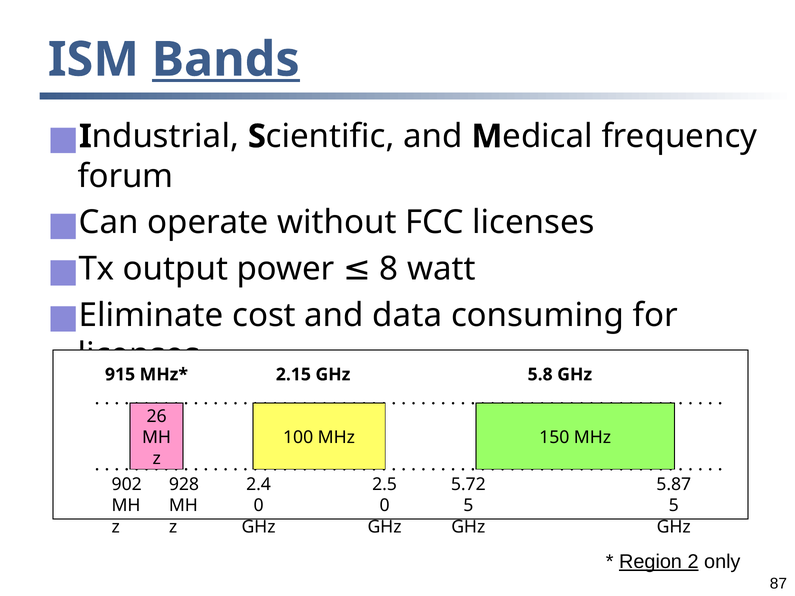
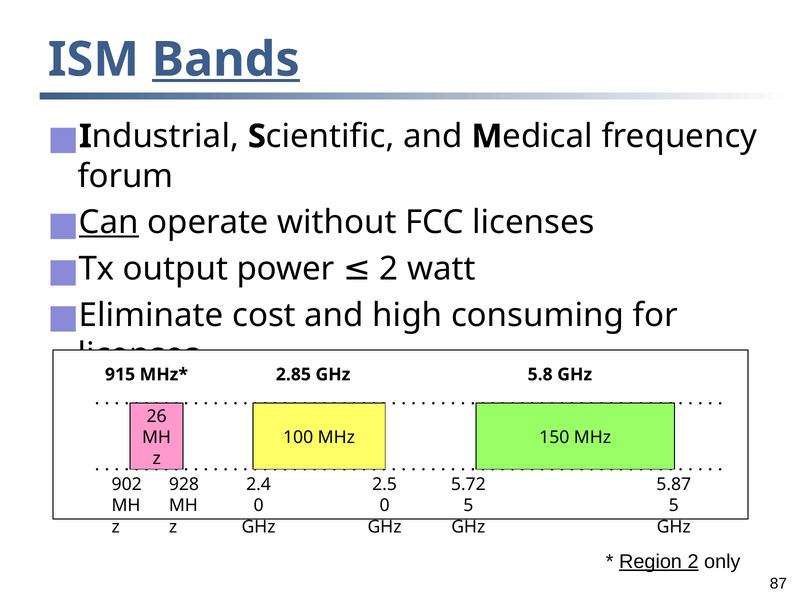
Can underline: none -> present
power 8: 8 -> 2
data: data -> high
2.15: 2.15 -> 2.85
